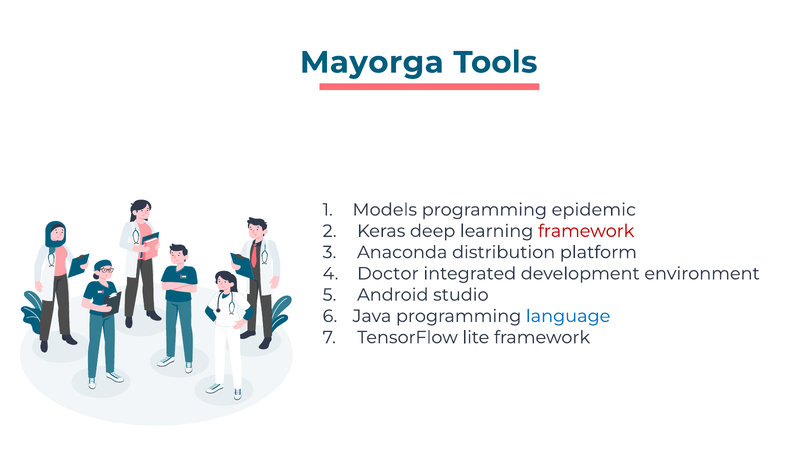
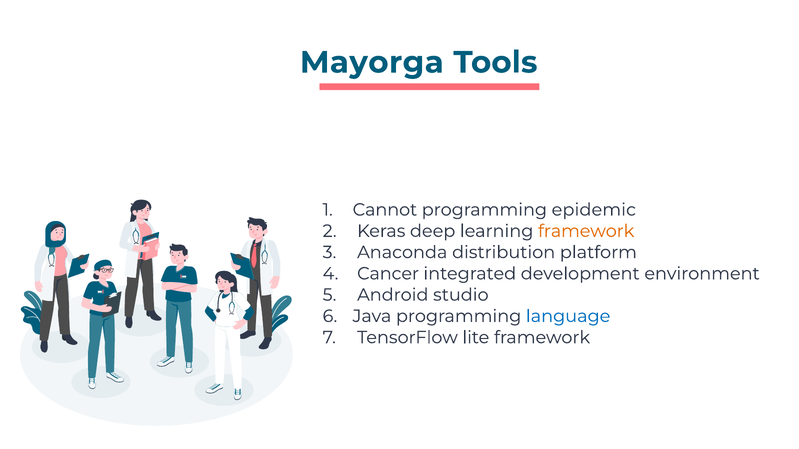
Models: Models -> Cannot
framework at (586, 231) colour: red -> orange
Doctor: Doctor -> Cancer
